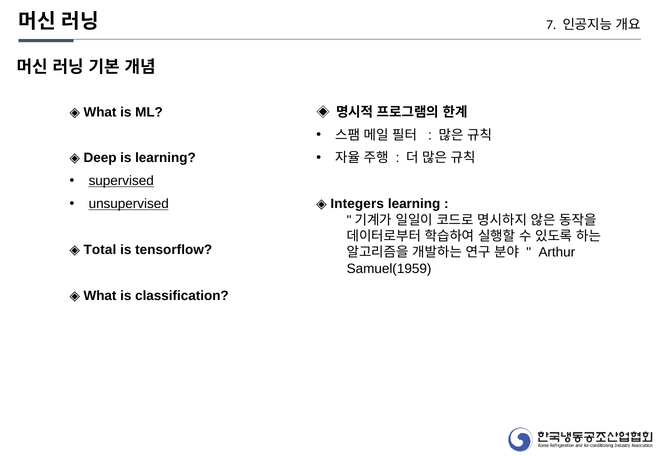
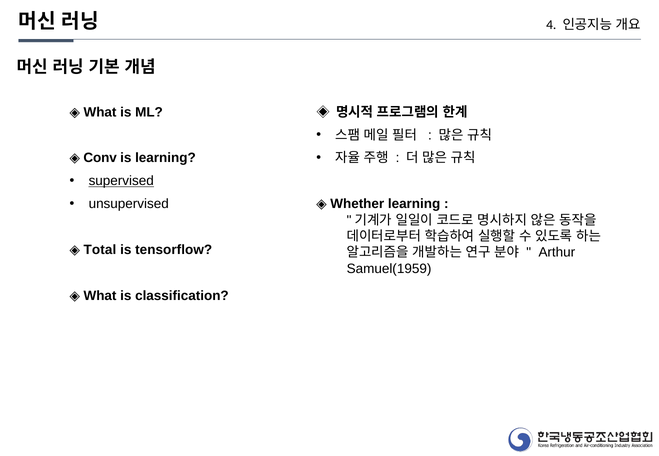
7: 7 -> 4
Deep: Deep -> Conv
unsupervised underline: present -> none
Integers: Integers -> Whether
